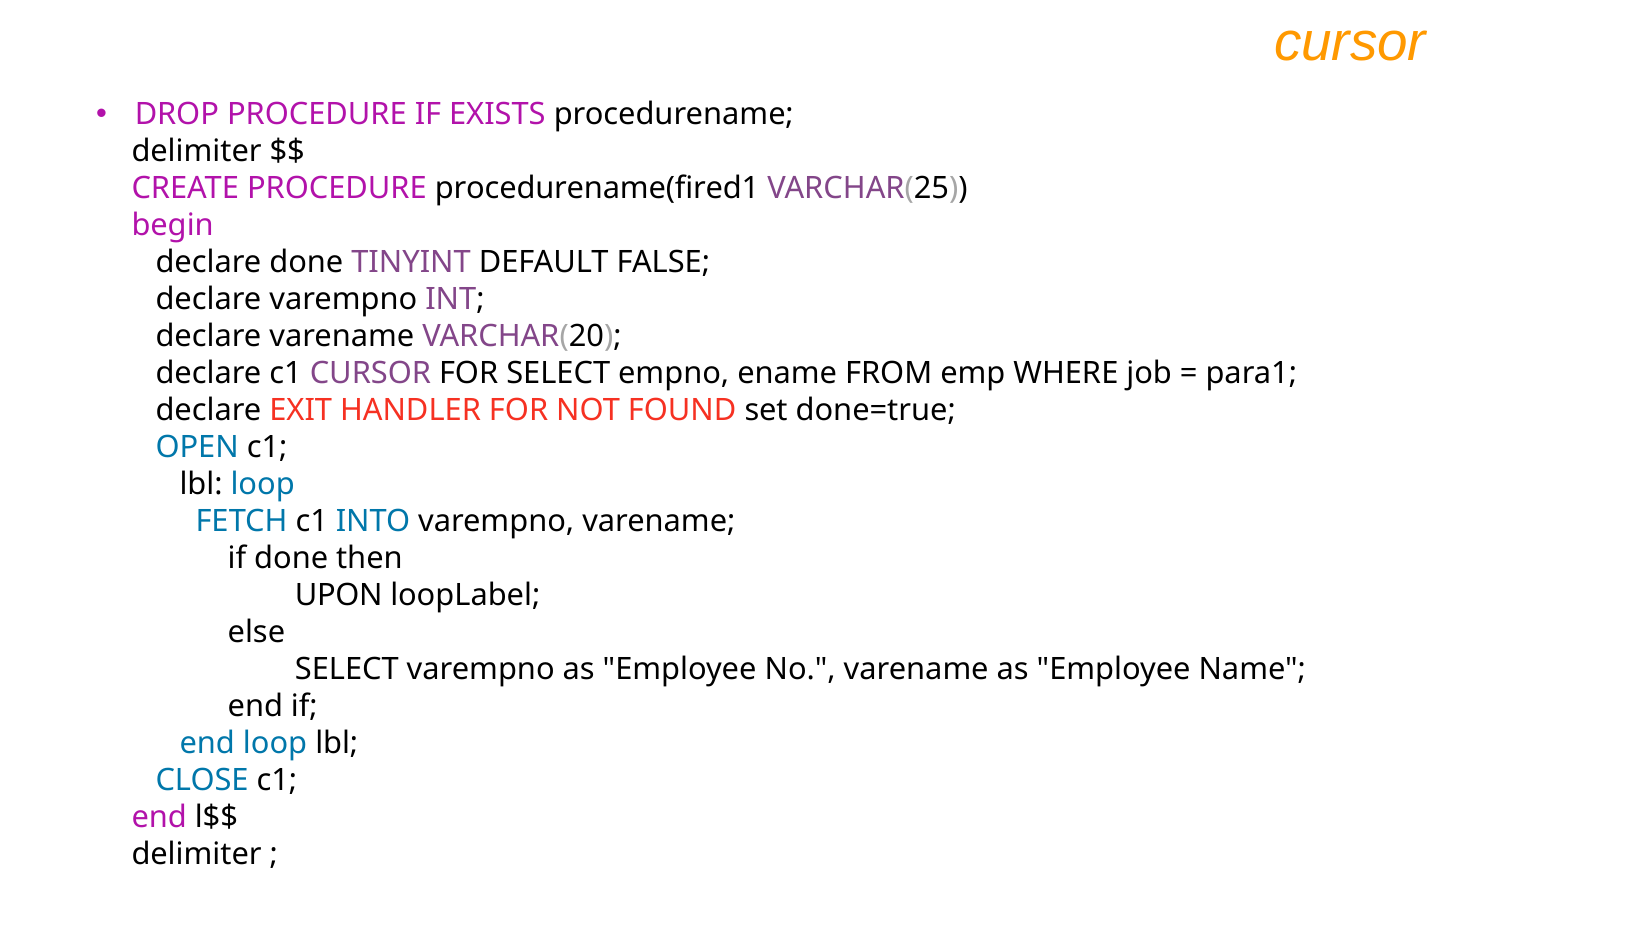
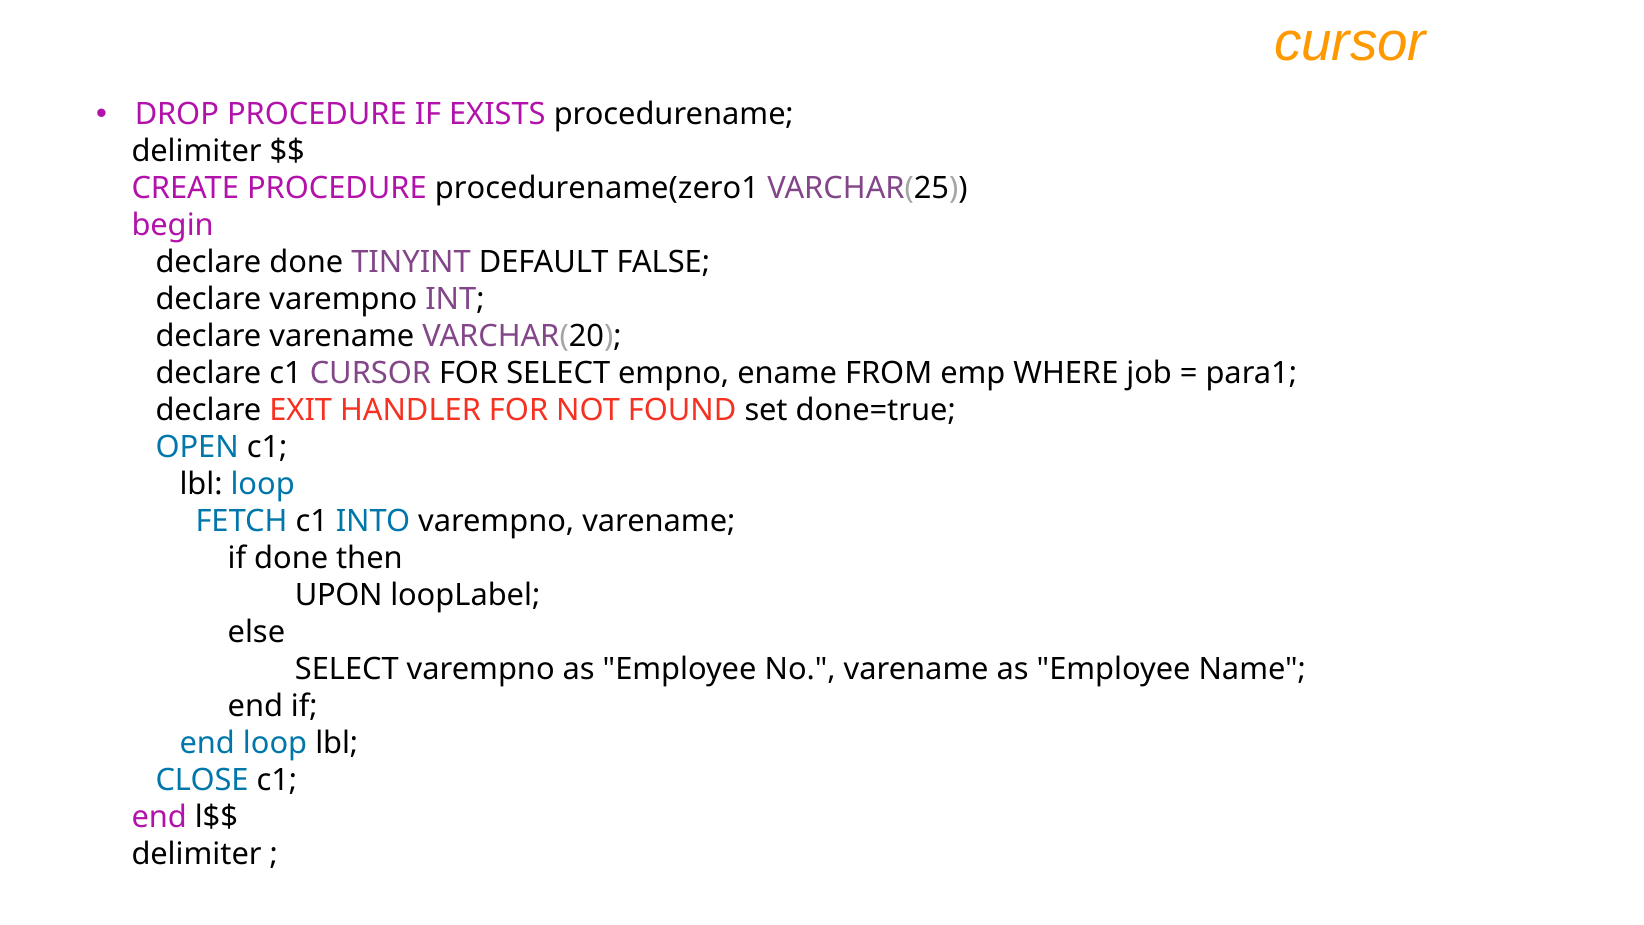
procedurename(fired1: procedurename(fired1 -> procedurename(zero1
